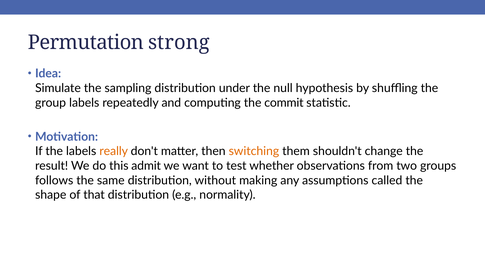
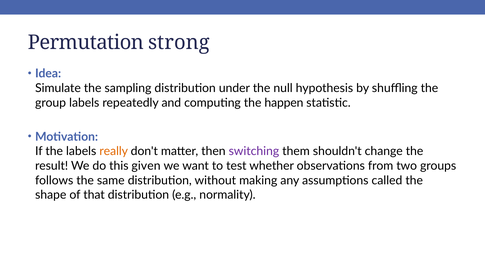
commit: commit -> happen
switching colour: orange -> purple
admit: admit -> given
